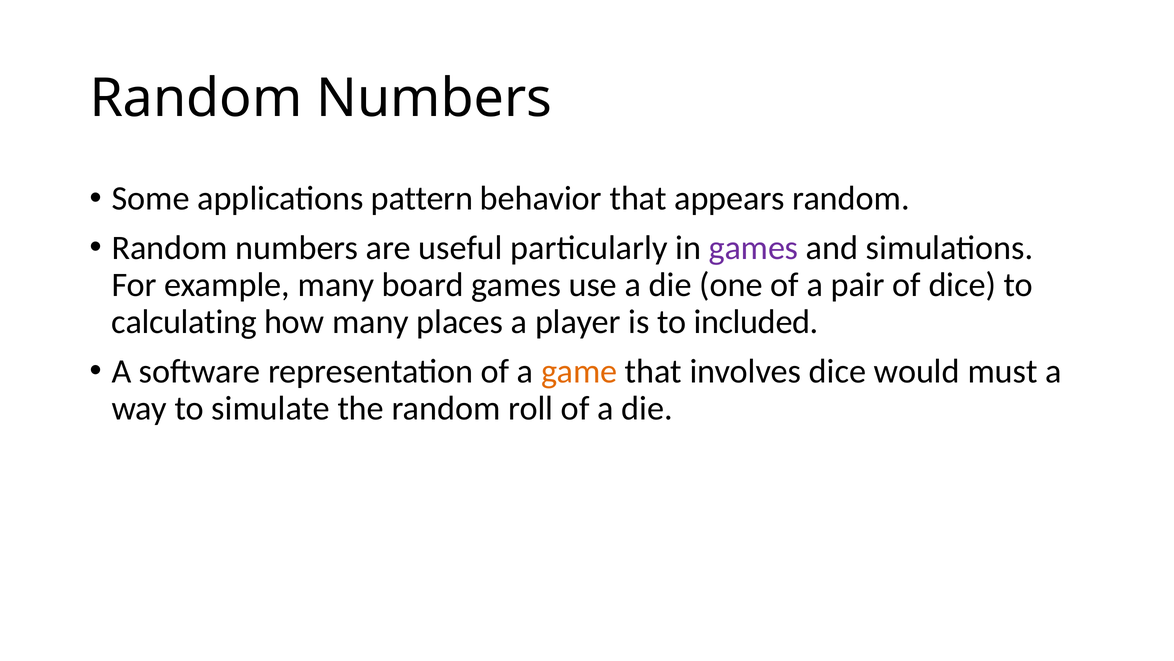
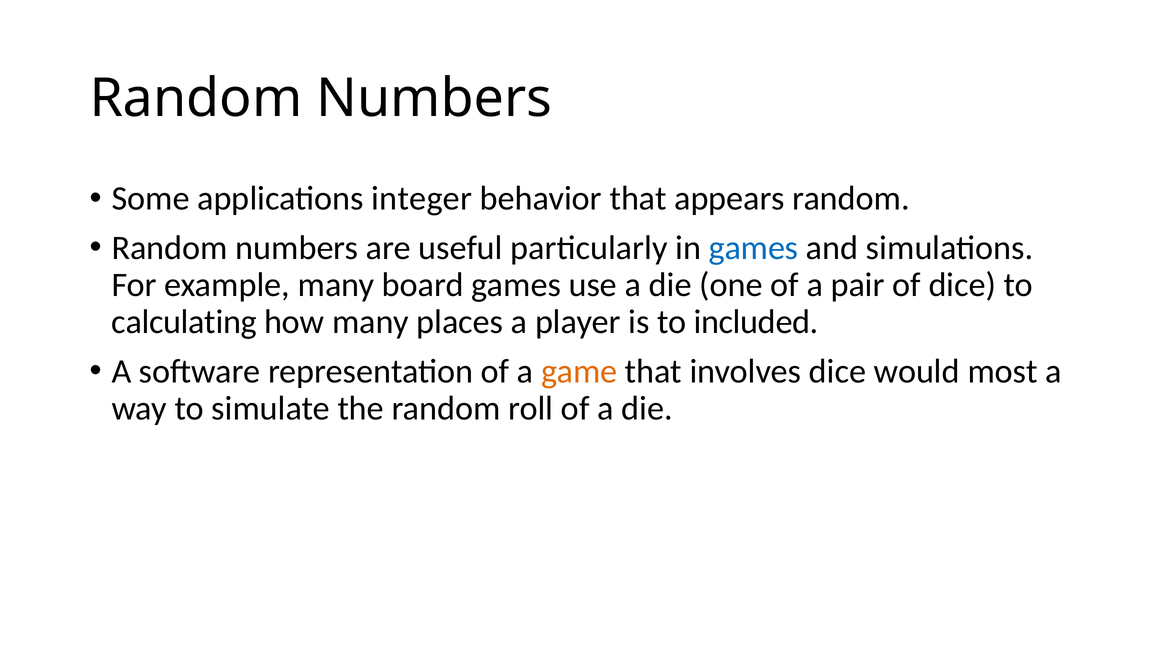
pattern: pattern -> integer
games at (754, 248) colour: purple -> blue
must: must -> most
